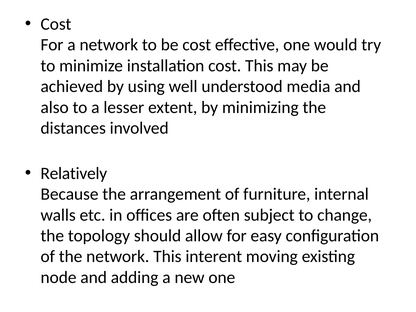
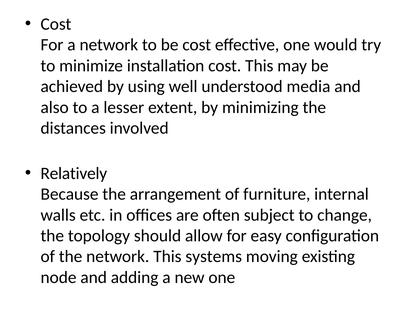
interent: interent -> systems
